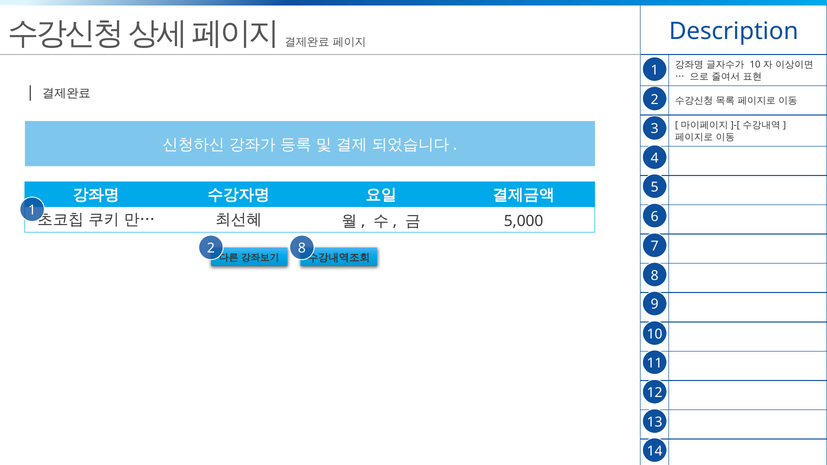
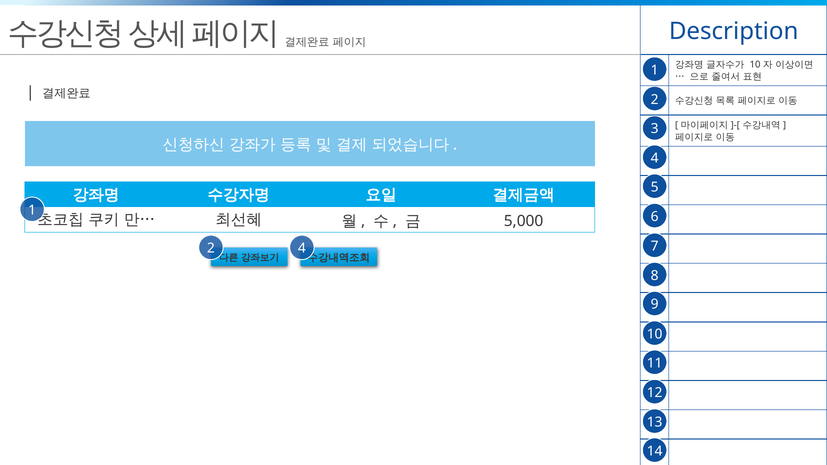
2 8: 8 -> 4
